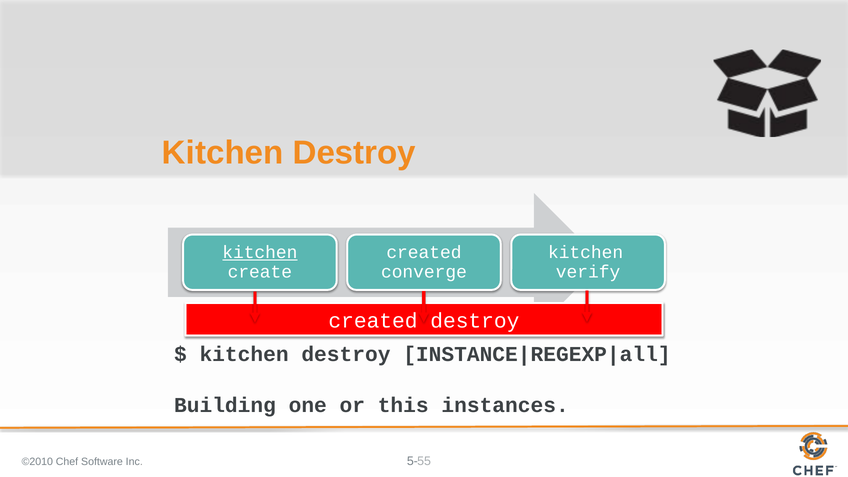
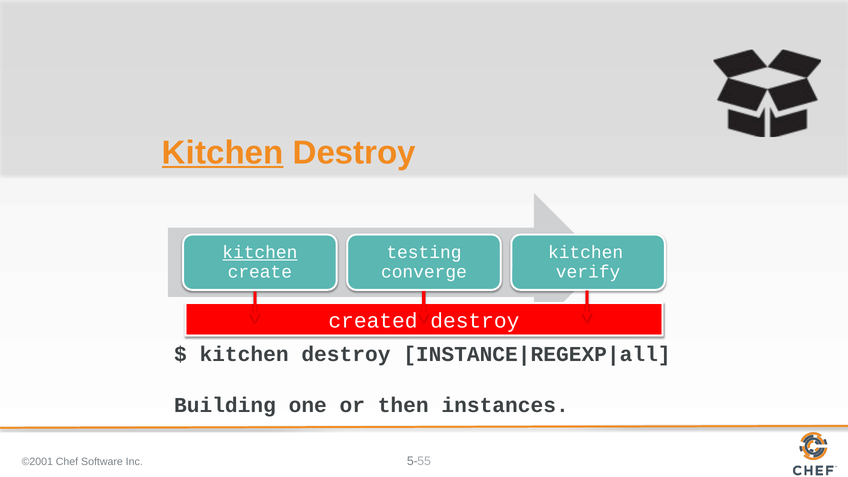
Kitchen at (223, 153) underline: none -> present
created at (424, 252): created -> testing
this: this -> then
©2010: ©2010 -> ©2001
